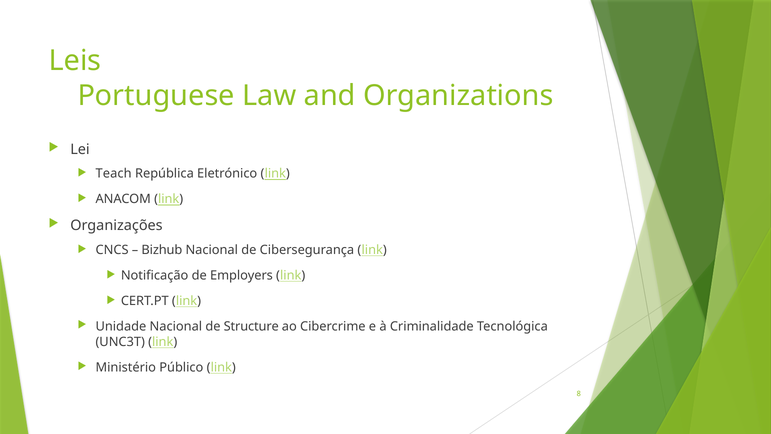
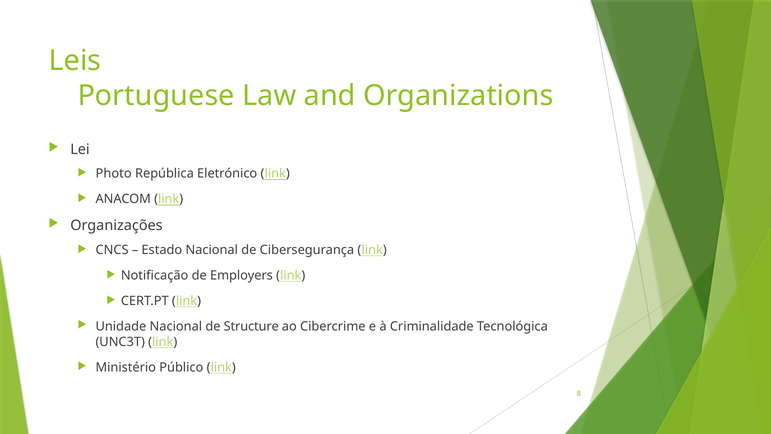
Teach: Teach -> Photo
Bizhub: Bizhub -> Estado
